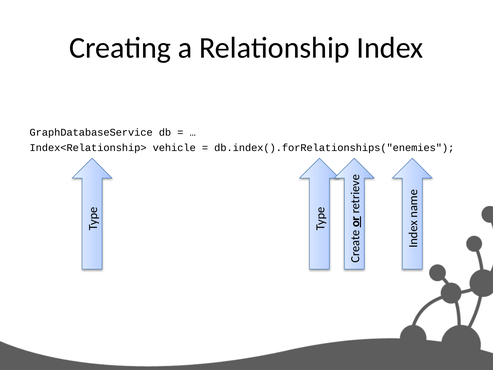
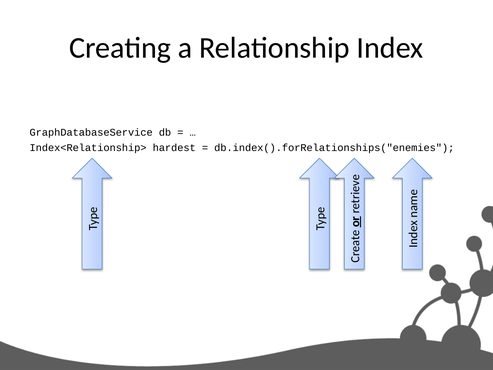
vehicle: vehicle -> hardest
